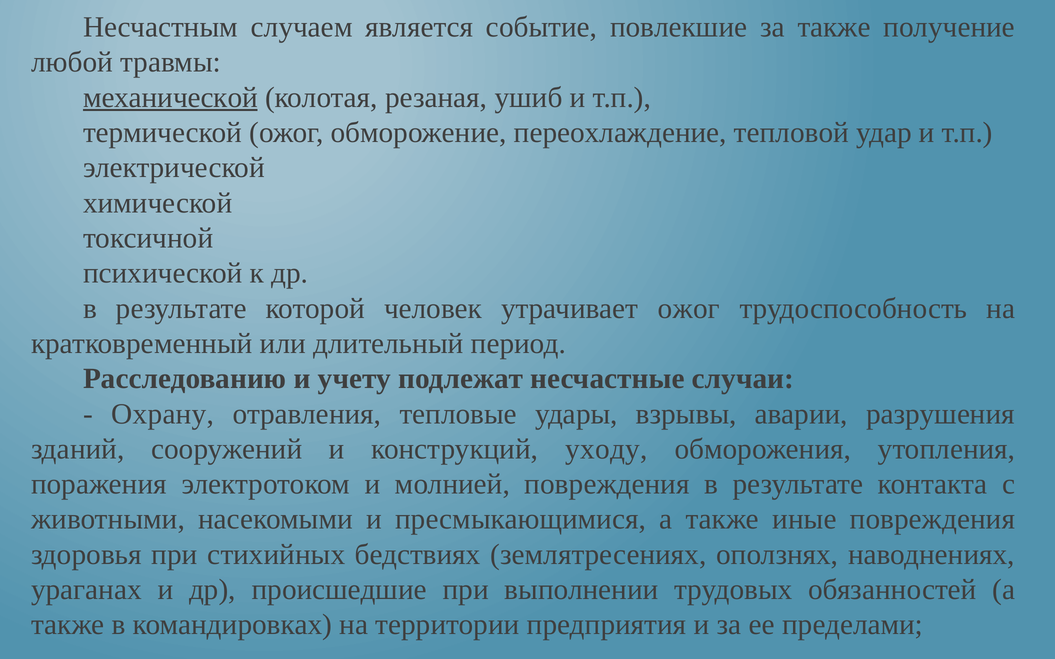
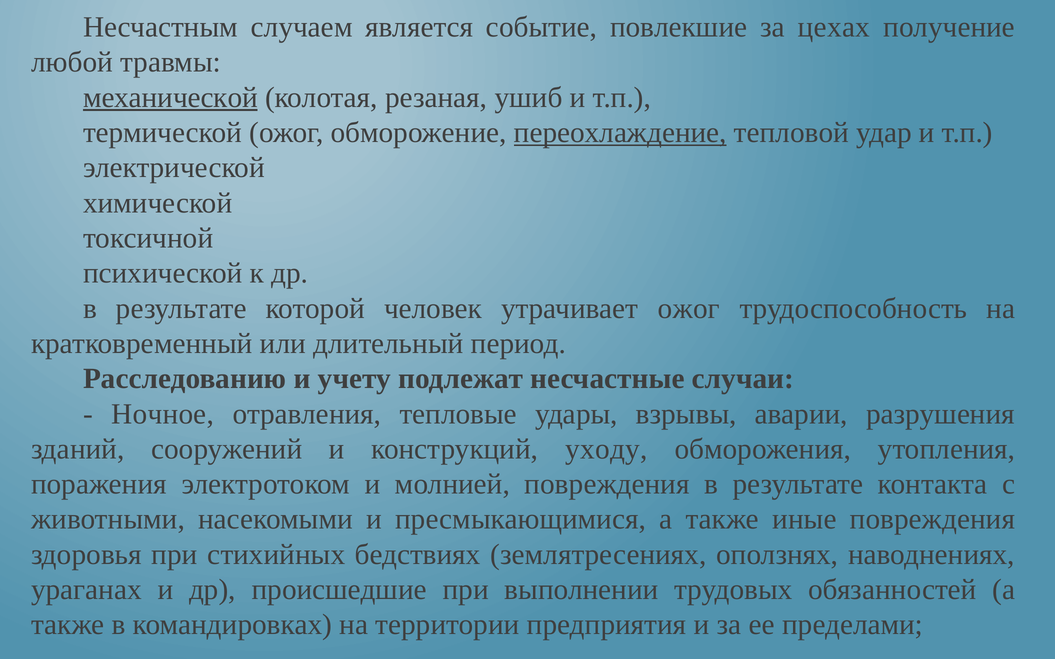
за также: также -> цехах
переохлаждение underline: none -> present
Охрану: Охрану -> Ночное
